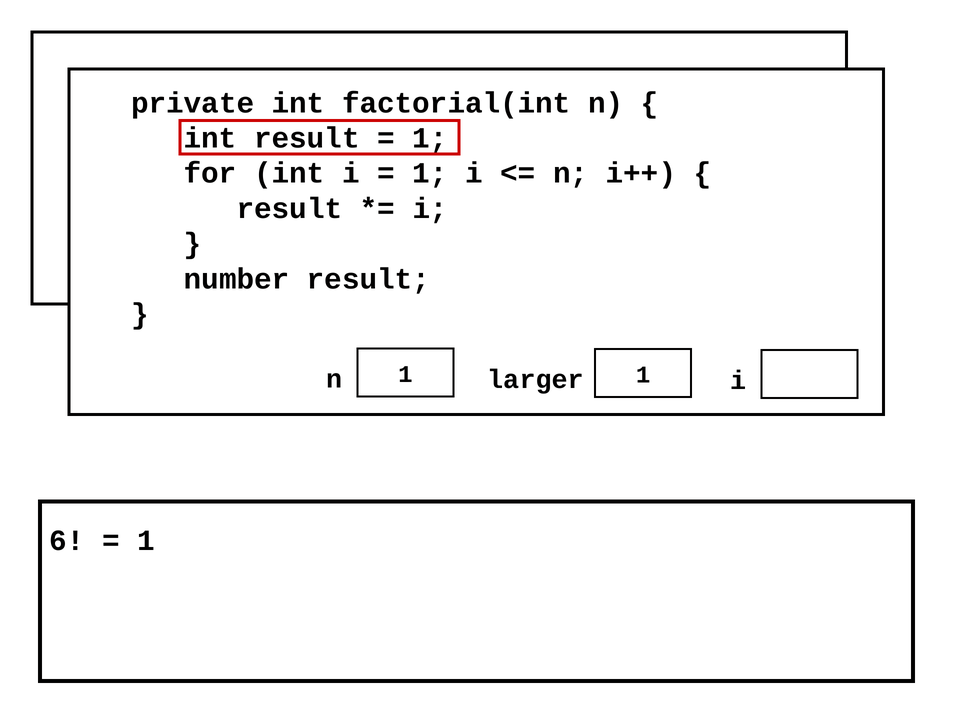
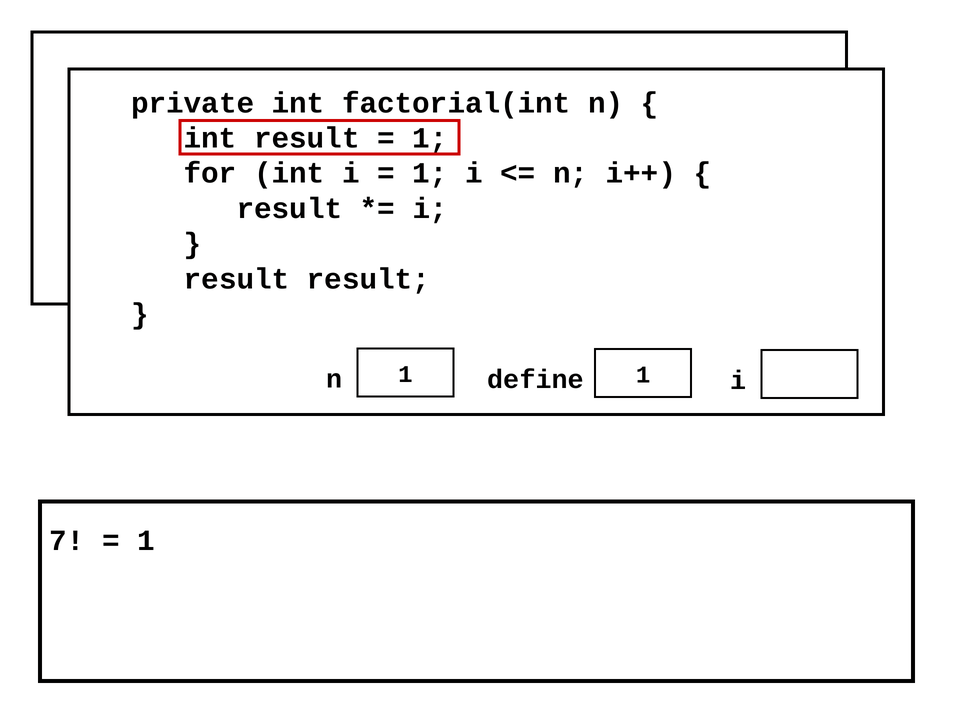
number at (237, 279): number -> result
larger: larger -> define
6: 6 -> 7
